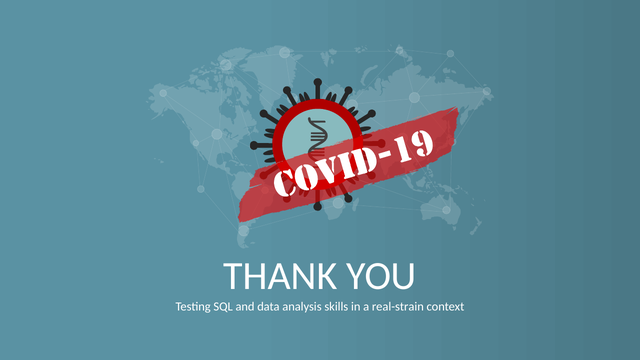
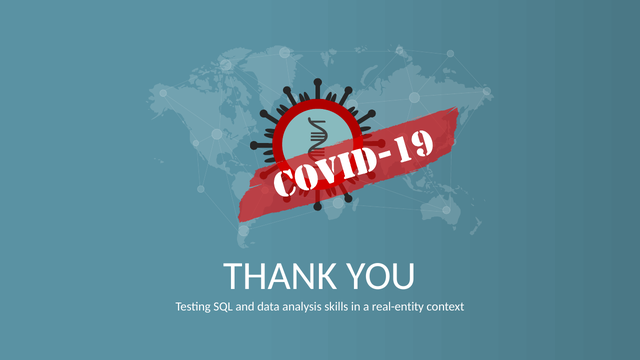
real-strain: real-strain -> real-entity
